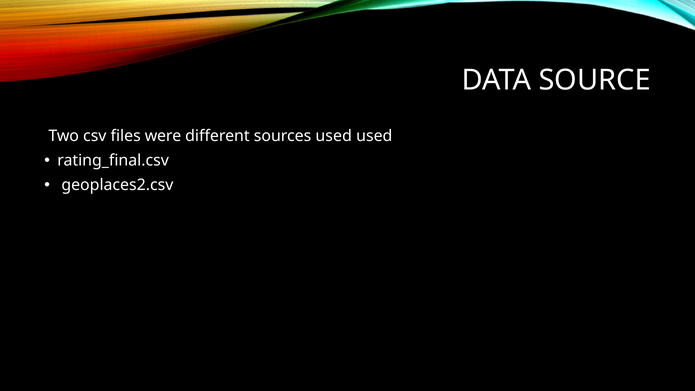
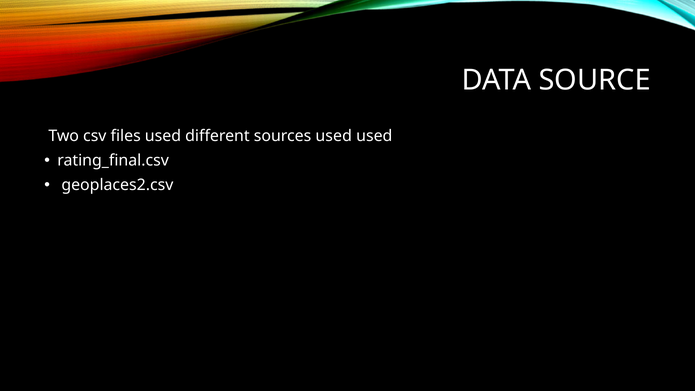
files were: were -> used
